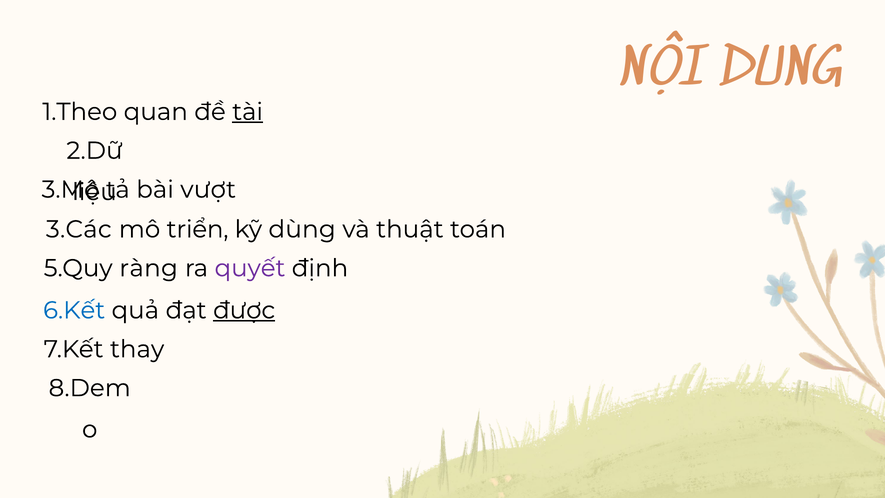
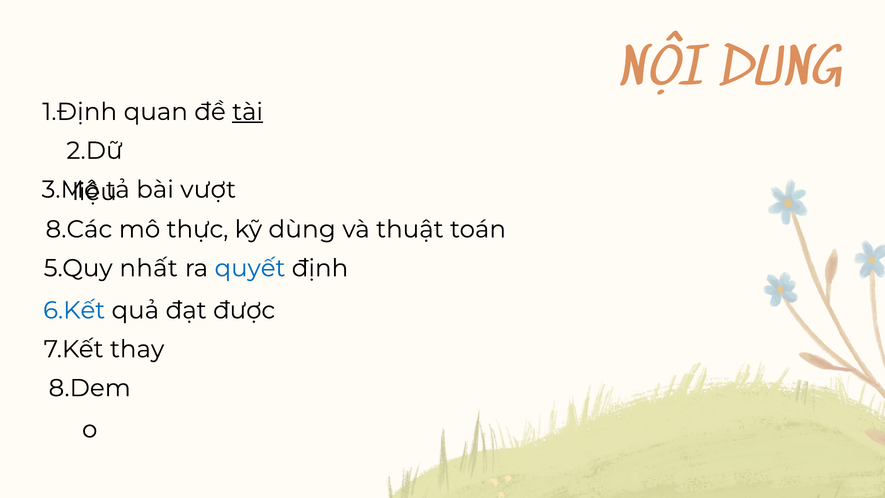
1.Theo: 1.Theo -> 1.Định
3.Các: 3.Các -> 8.Các
triển: triển -> thực
ràng: ràng -> nhất
quyết colour: purple -> blue
được underline: present -> none
